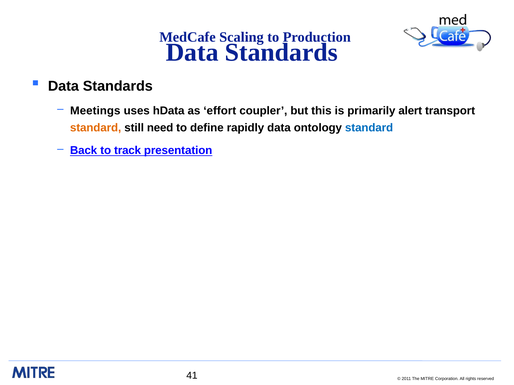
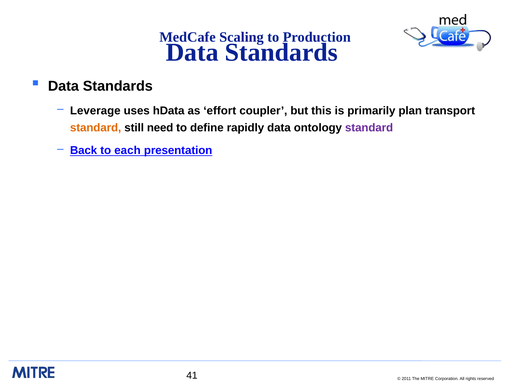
Meetings: Meetings -> Leverage
alert: alert -> plan
standard at (369, 128) colour: blue -> purple
track: track -> each
